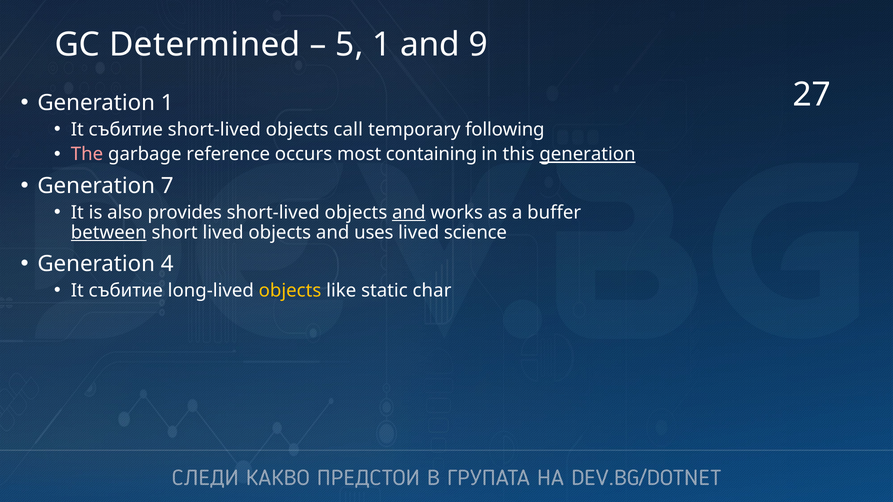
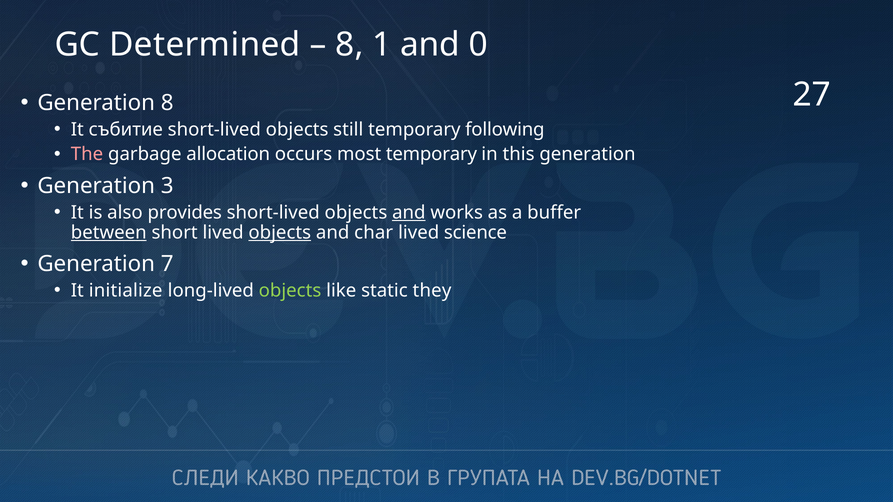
5 at (349, 45): 5 -> 8
9: 9 -> 0
Generation 1: 1 -> 8
call: call -> still
reference: reference -> allocation
most containing: containing -> temporary
generation at (587, 154) underline: present -> none
7: 7 -> 3
objects at (280, 233) underline: none -> present
uses: uses -> char
4: 4 -> 7
събитие at (126, 291): събитие -> initialize
objects at (290, 291) colour: yellow -> light green
char: char -> they
